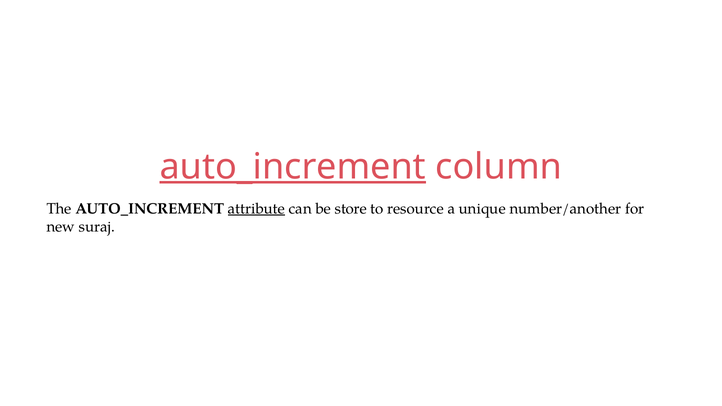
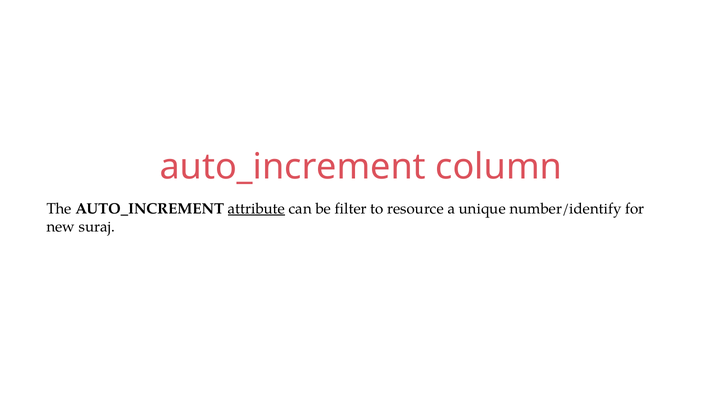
auto_increment at (293, 167) underline: present -> none
store: store -> filter
number/another: number/another -> number/identify
